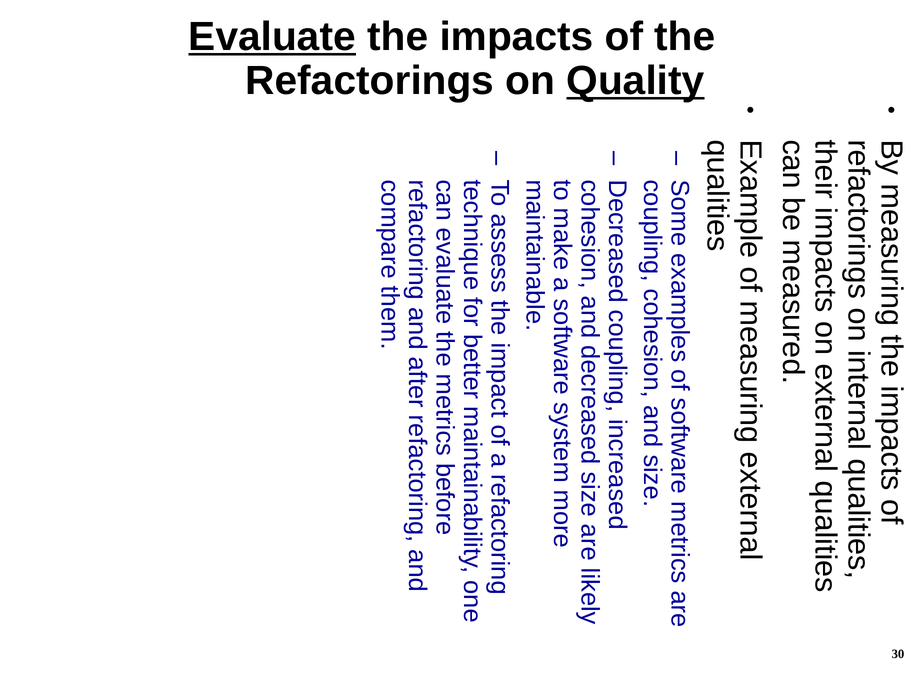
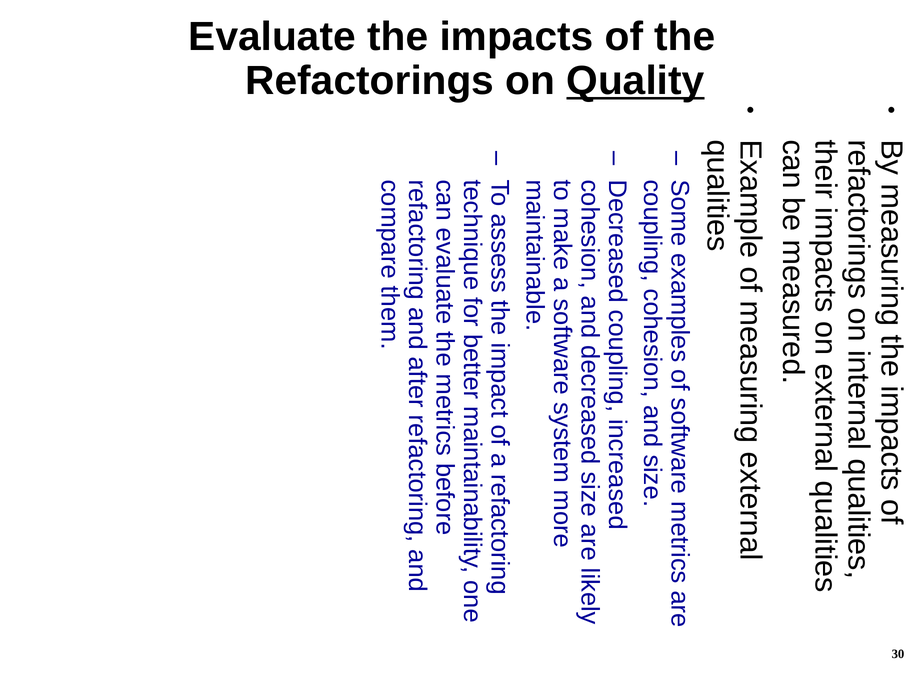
Evaluate underline: present -> none
